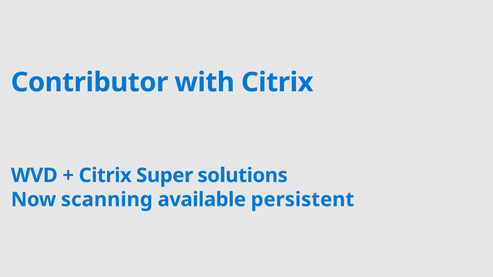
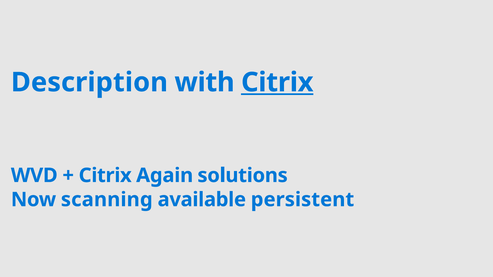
Contributor: Contributor -> Description
Citrix at (277, 82) underline: none -> present
Super: Super -> Again
